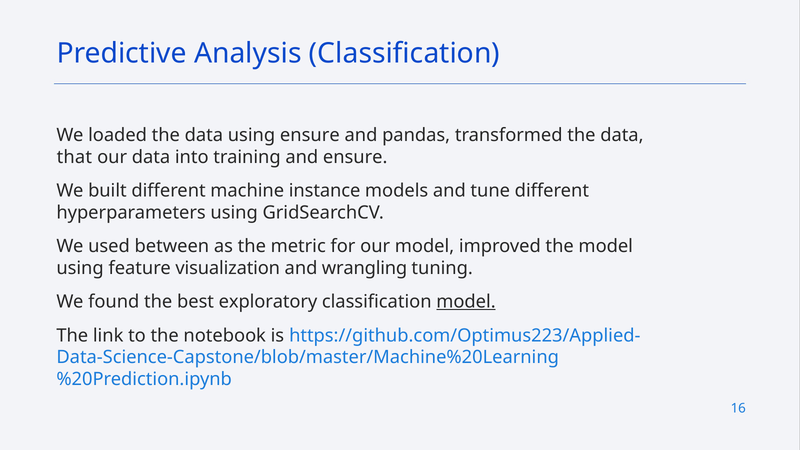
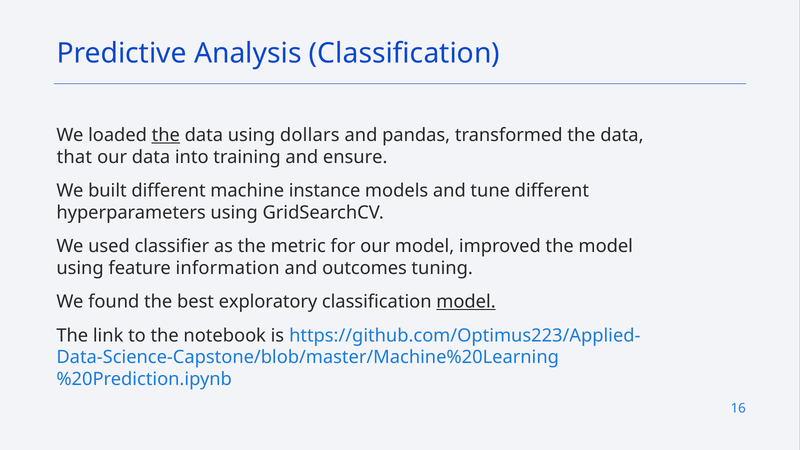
the at (166, 135) underline: none -> present
using ensure: ensure -> dollars
between: between -> classifier
visualization: visualization -> information
wrangling: wrangling -> outcomes
